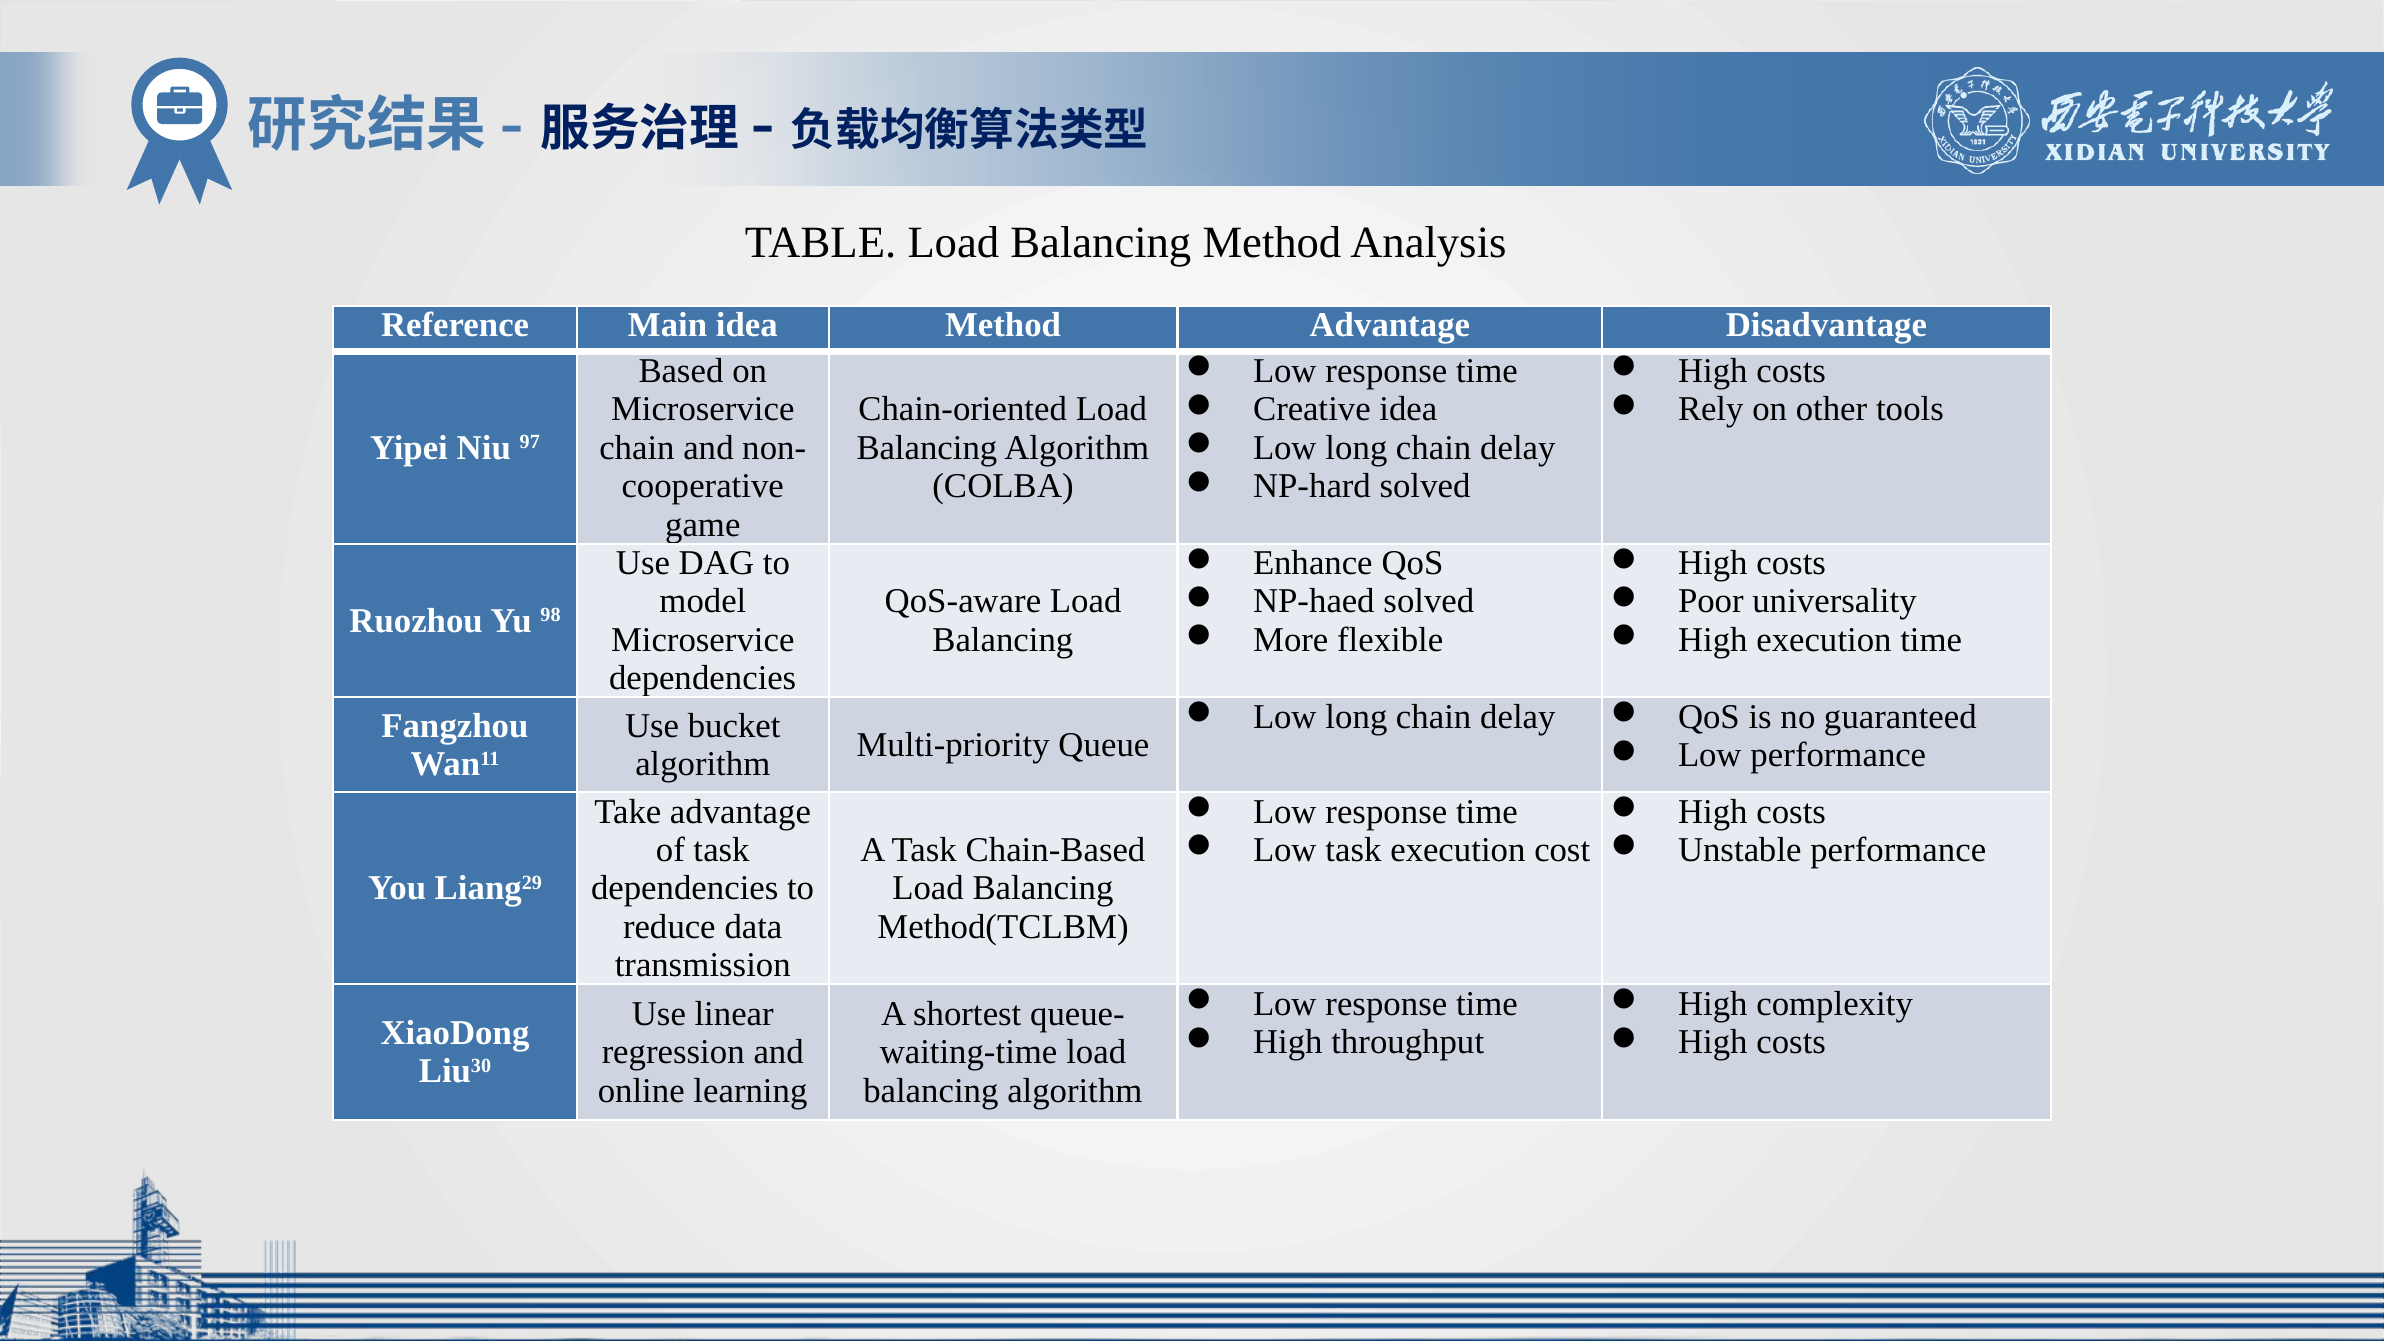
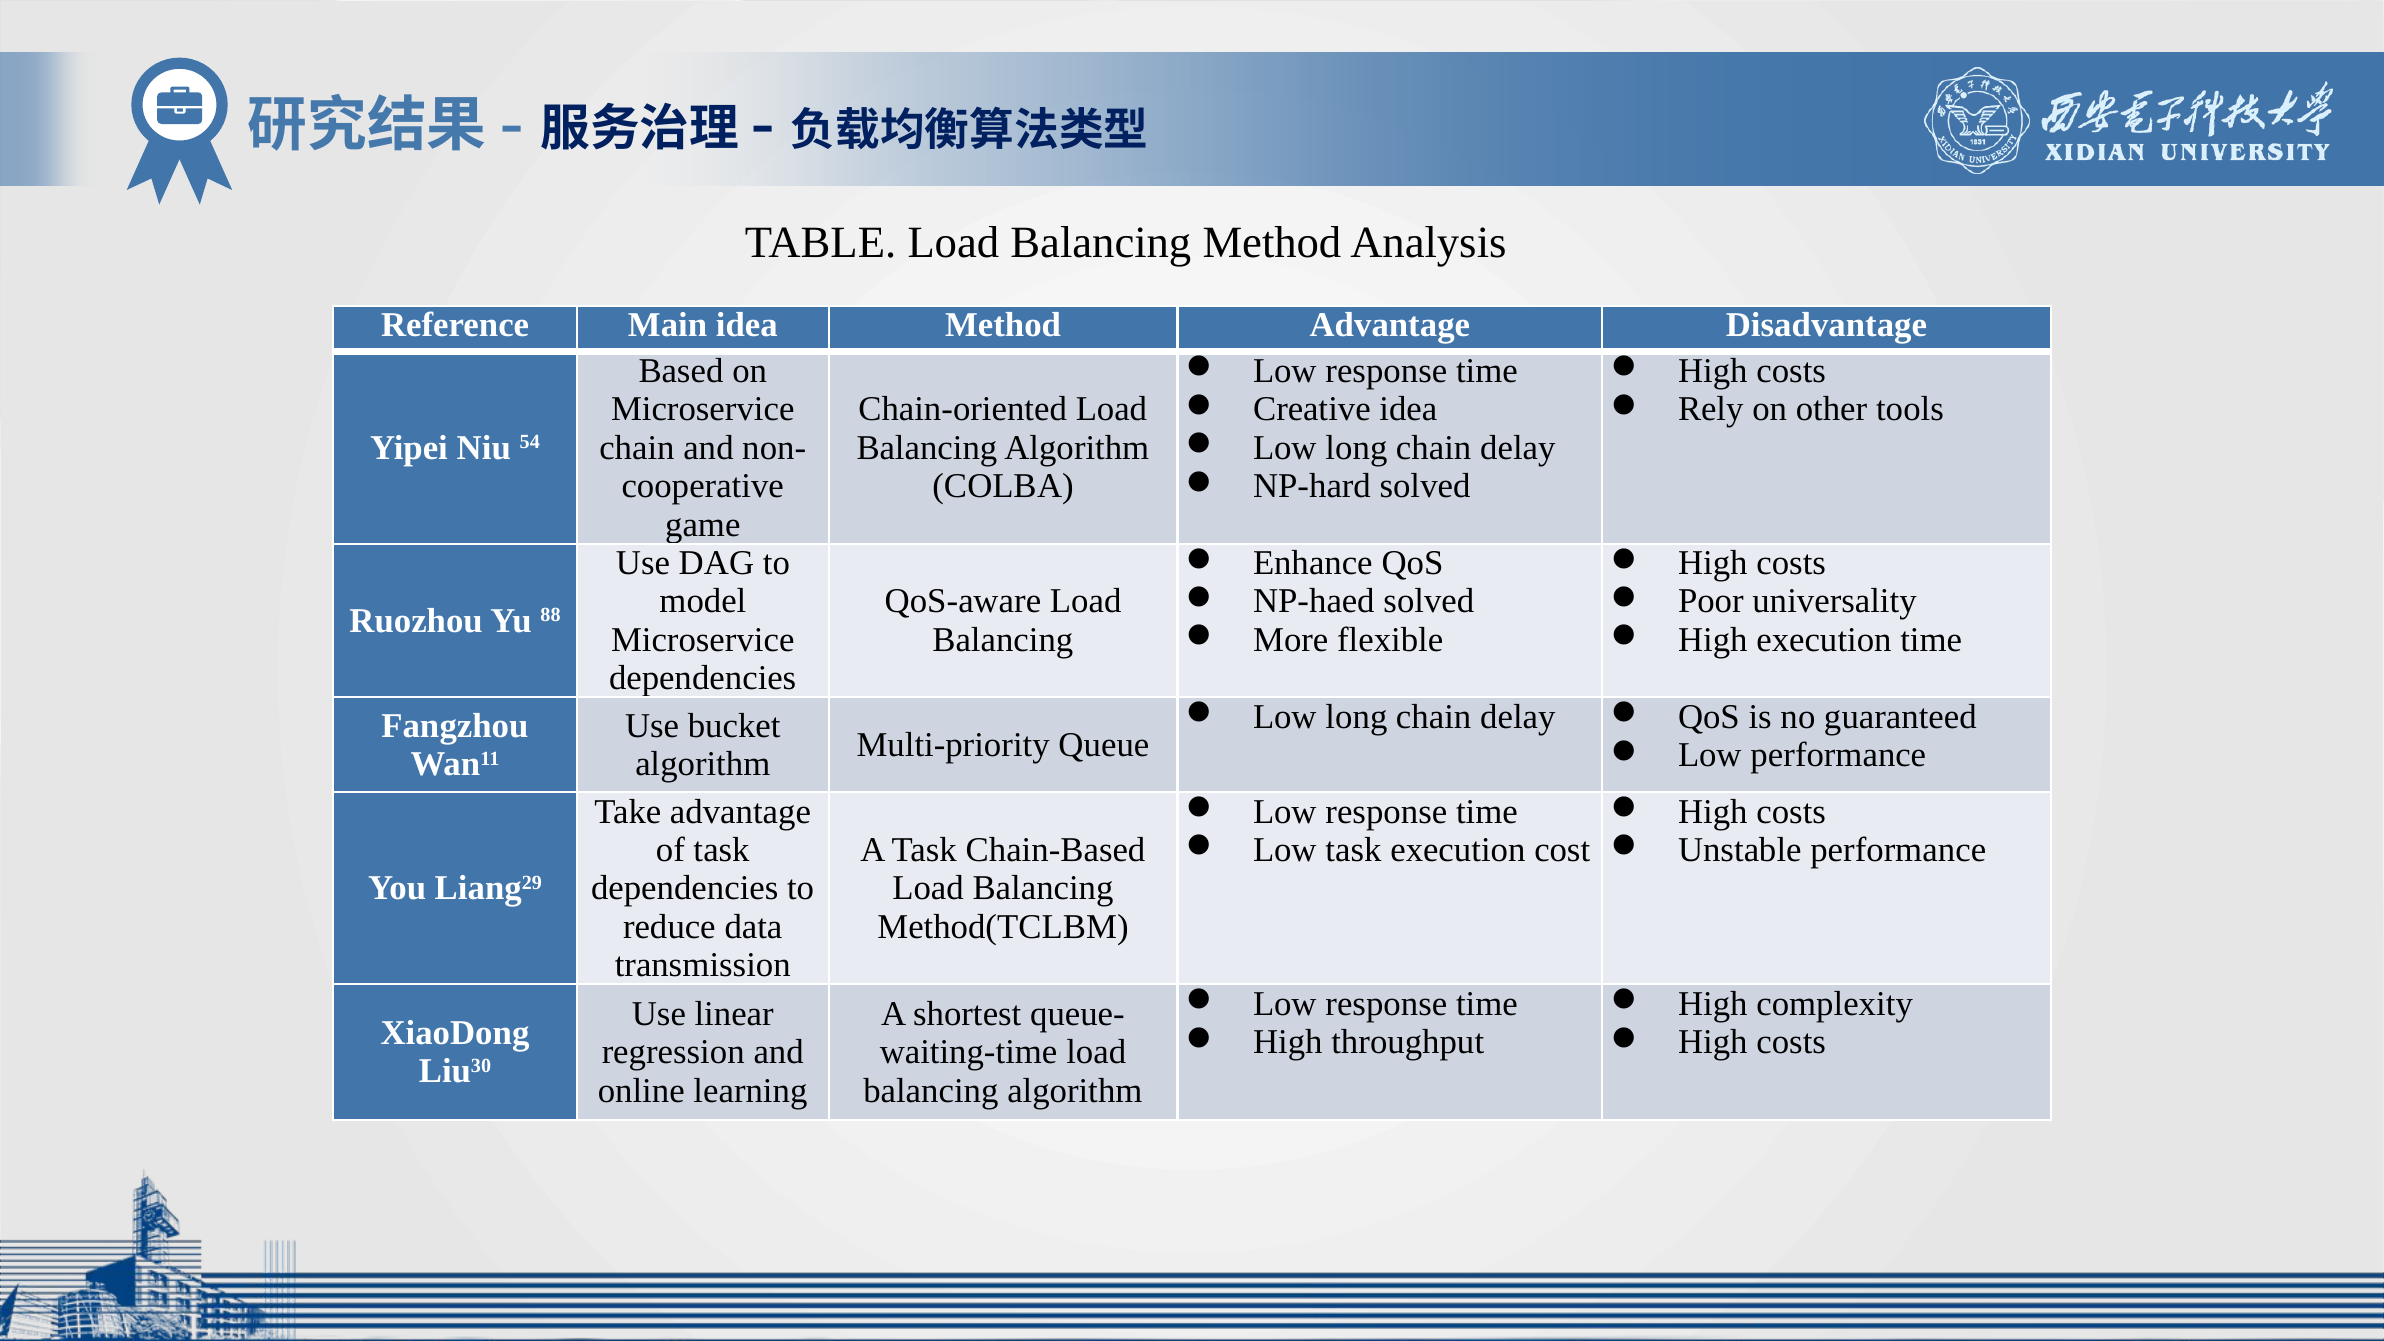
97: 97 -> 54
98: 98 -> 88
